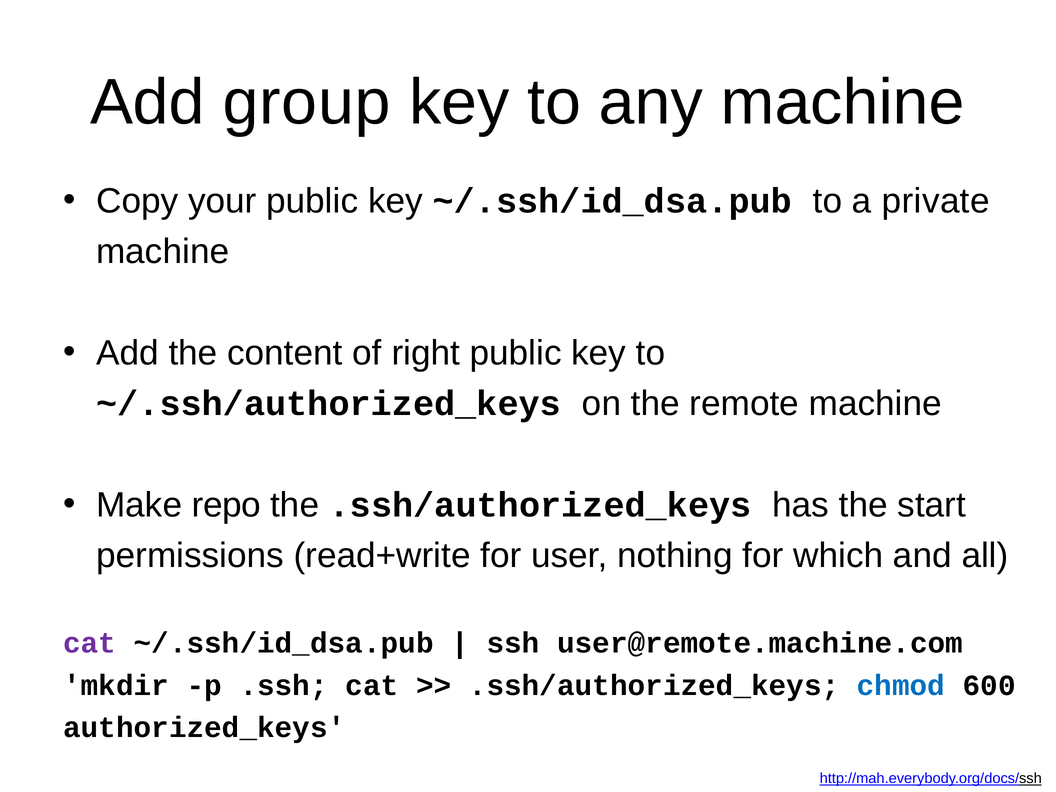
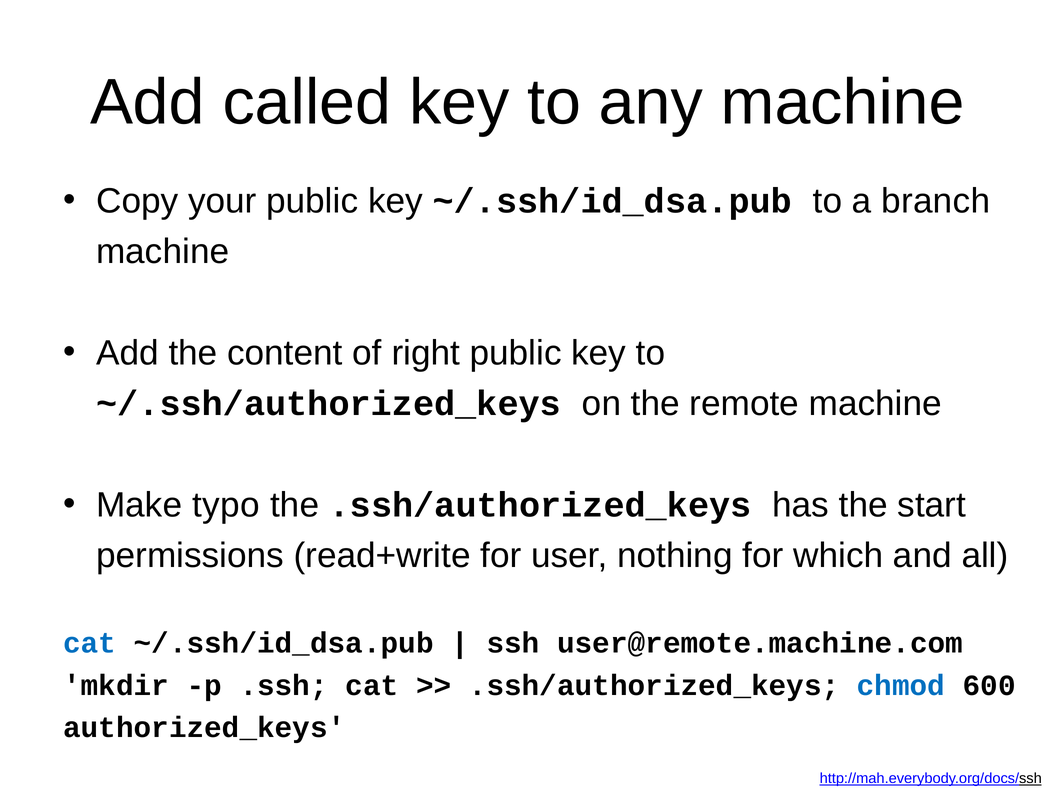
group: group -> called
private: private -> branch
repo: repo -> typo
cat at (90, 643) colour: purple -> blue
